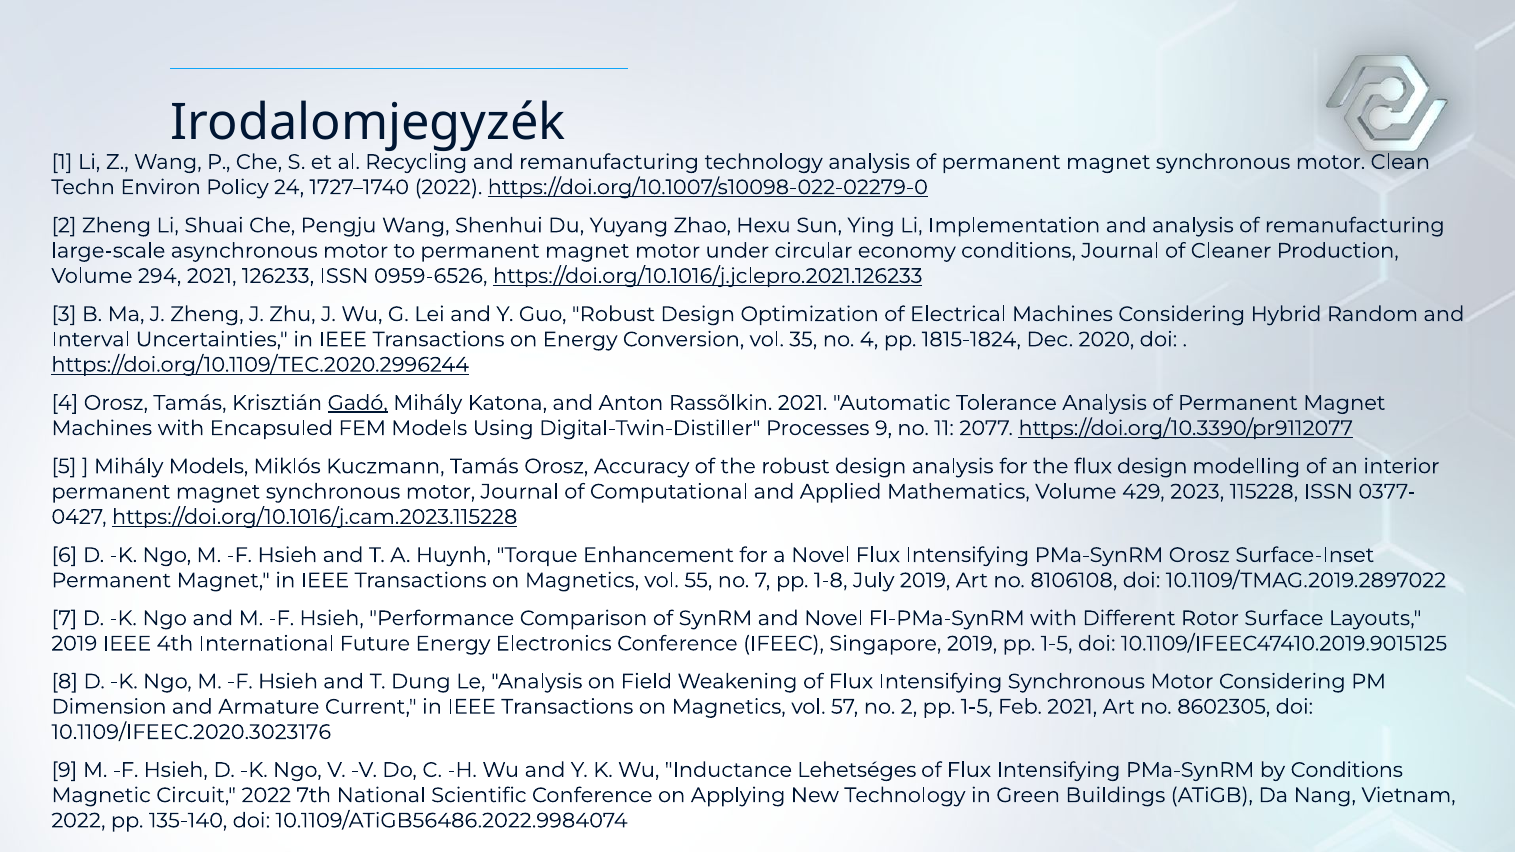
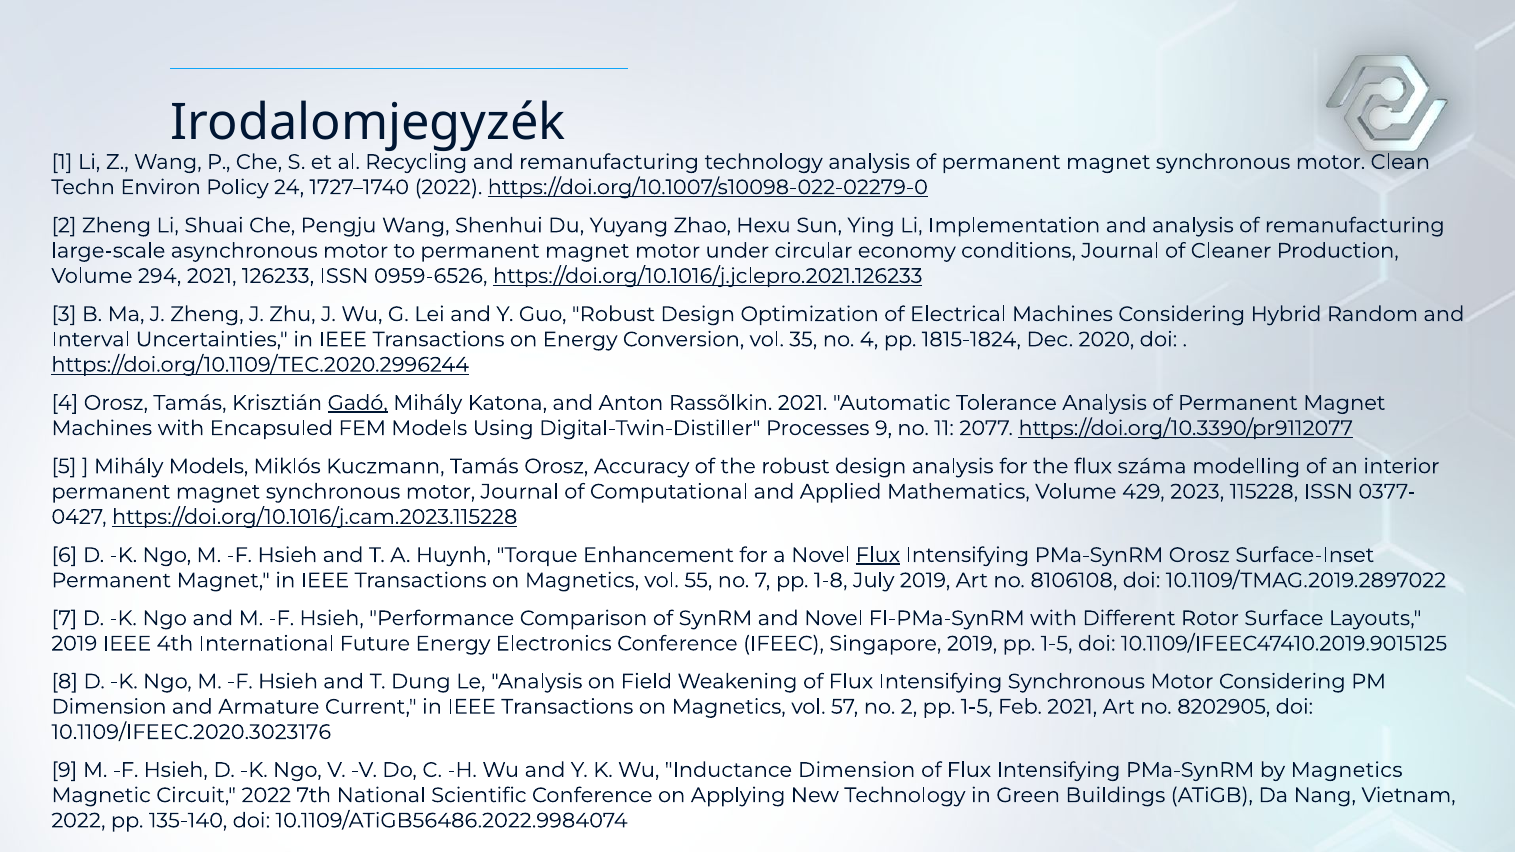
flux design: design -> száma
Flux at (878, 555) underline: none -> present
8602305: 8602305 -> 8202905
Inductance Lehetséges: Lehetséges -> Dimension
by Conditions: Conditions -> Magnetics
